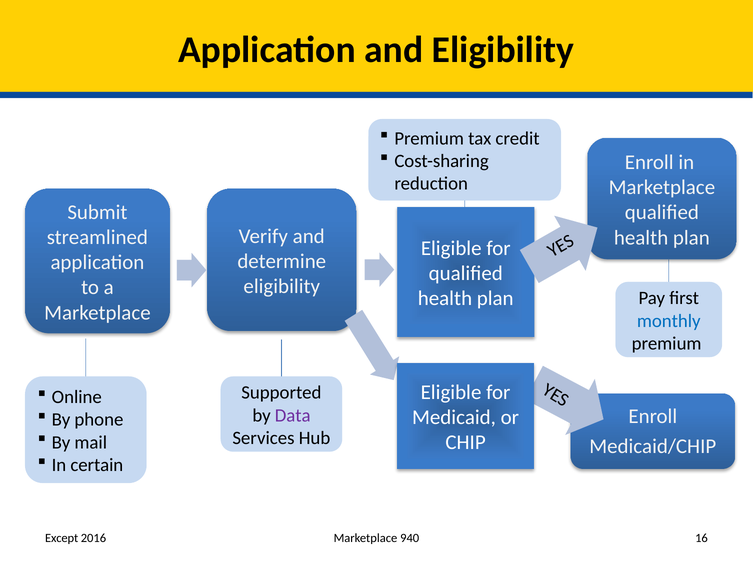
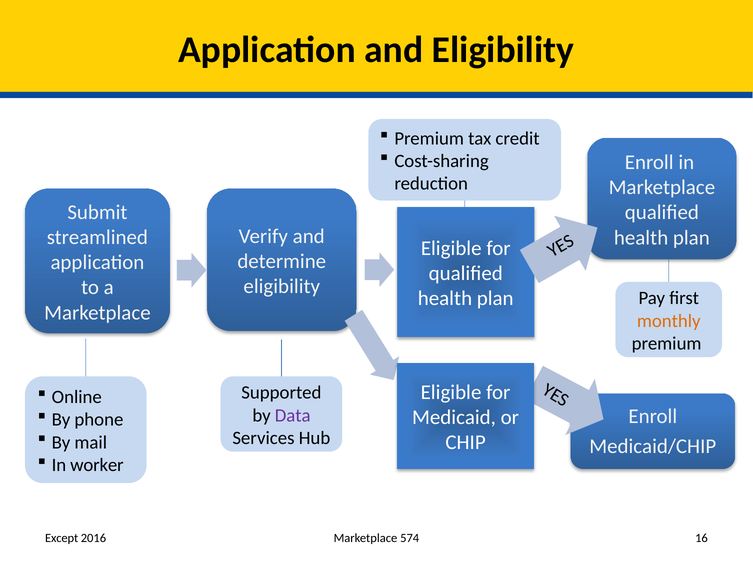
monthly colour: blue -> orange
certain: certain -> worker
940: 940 -> 574
